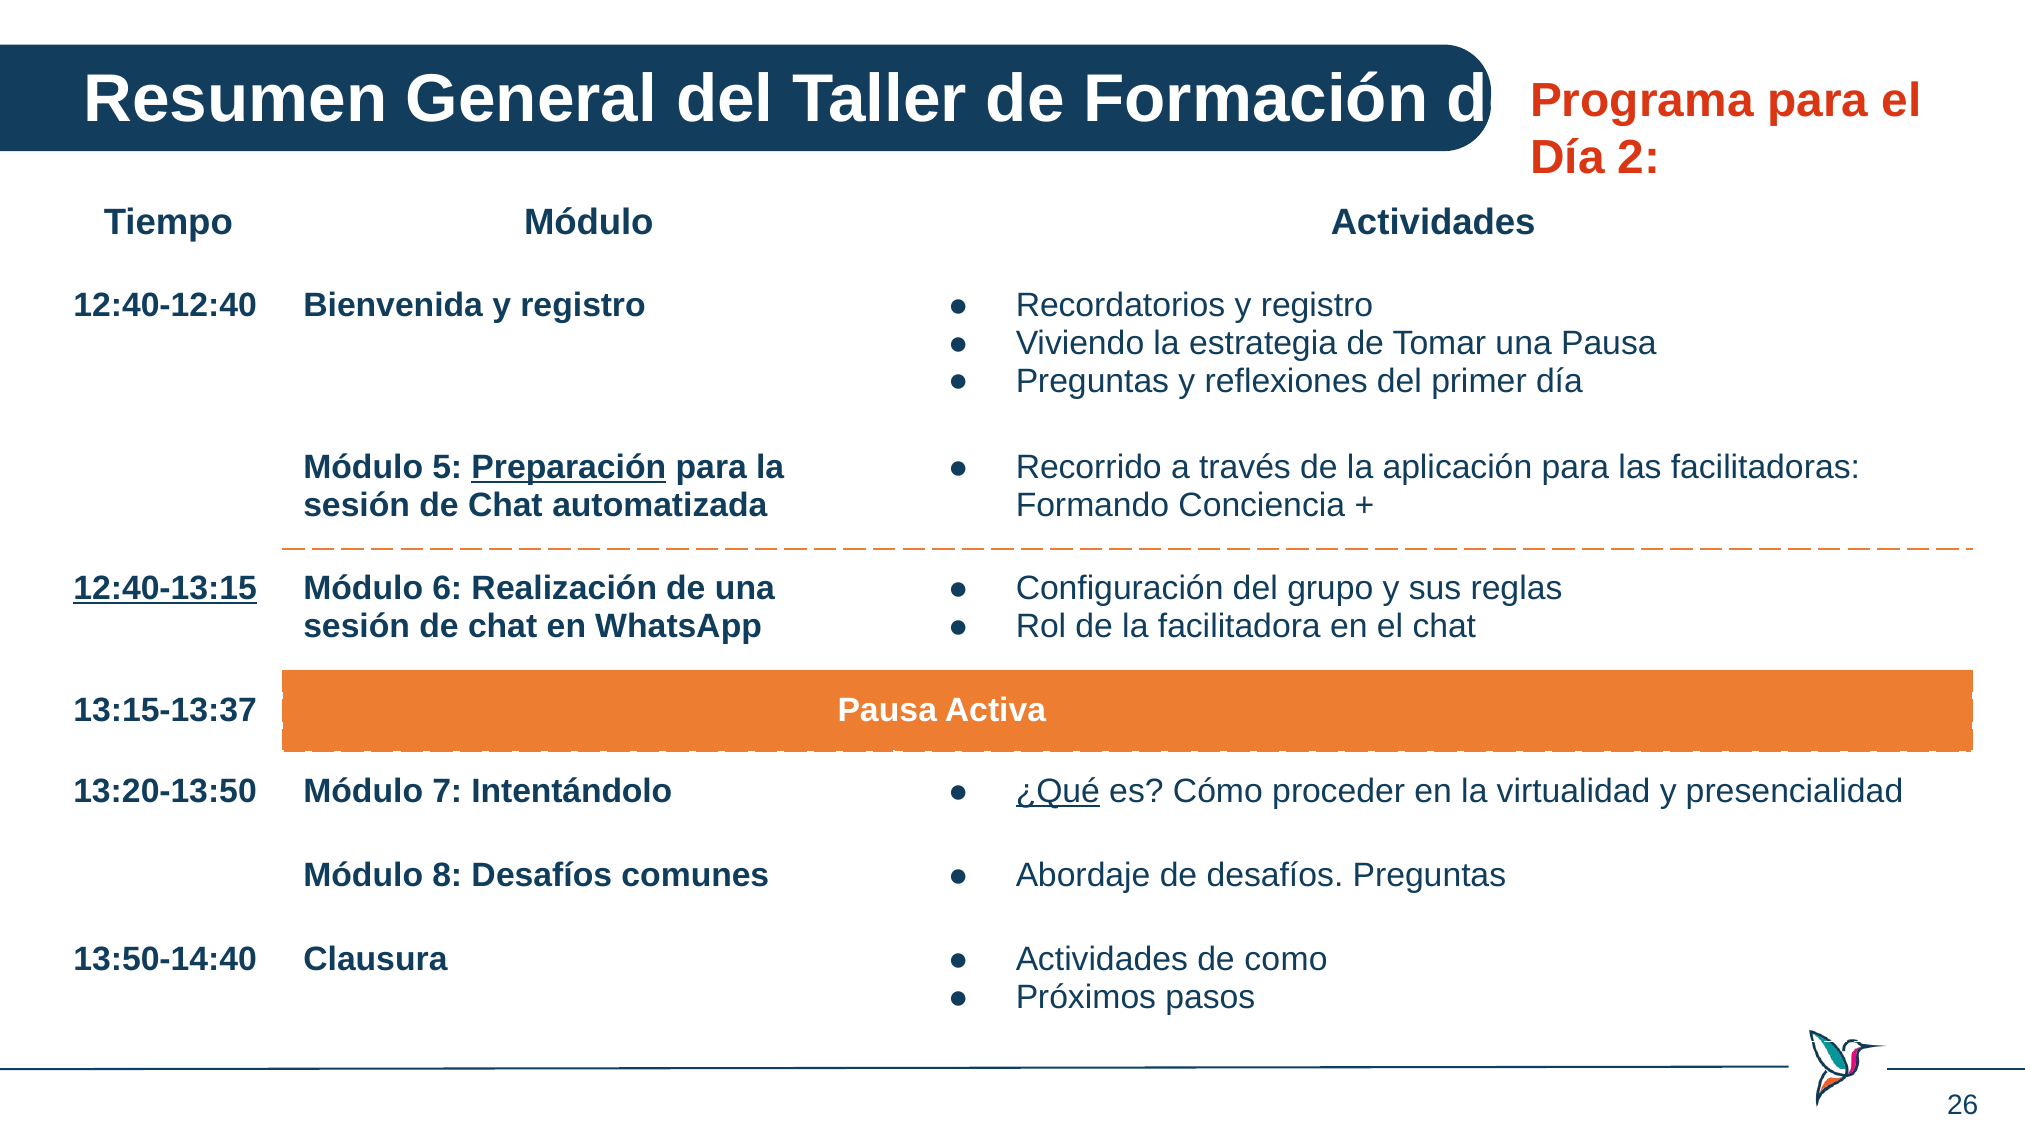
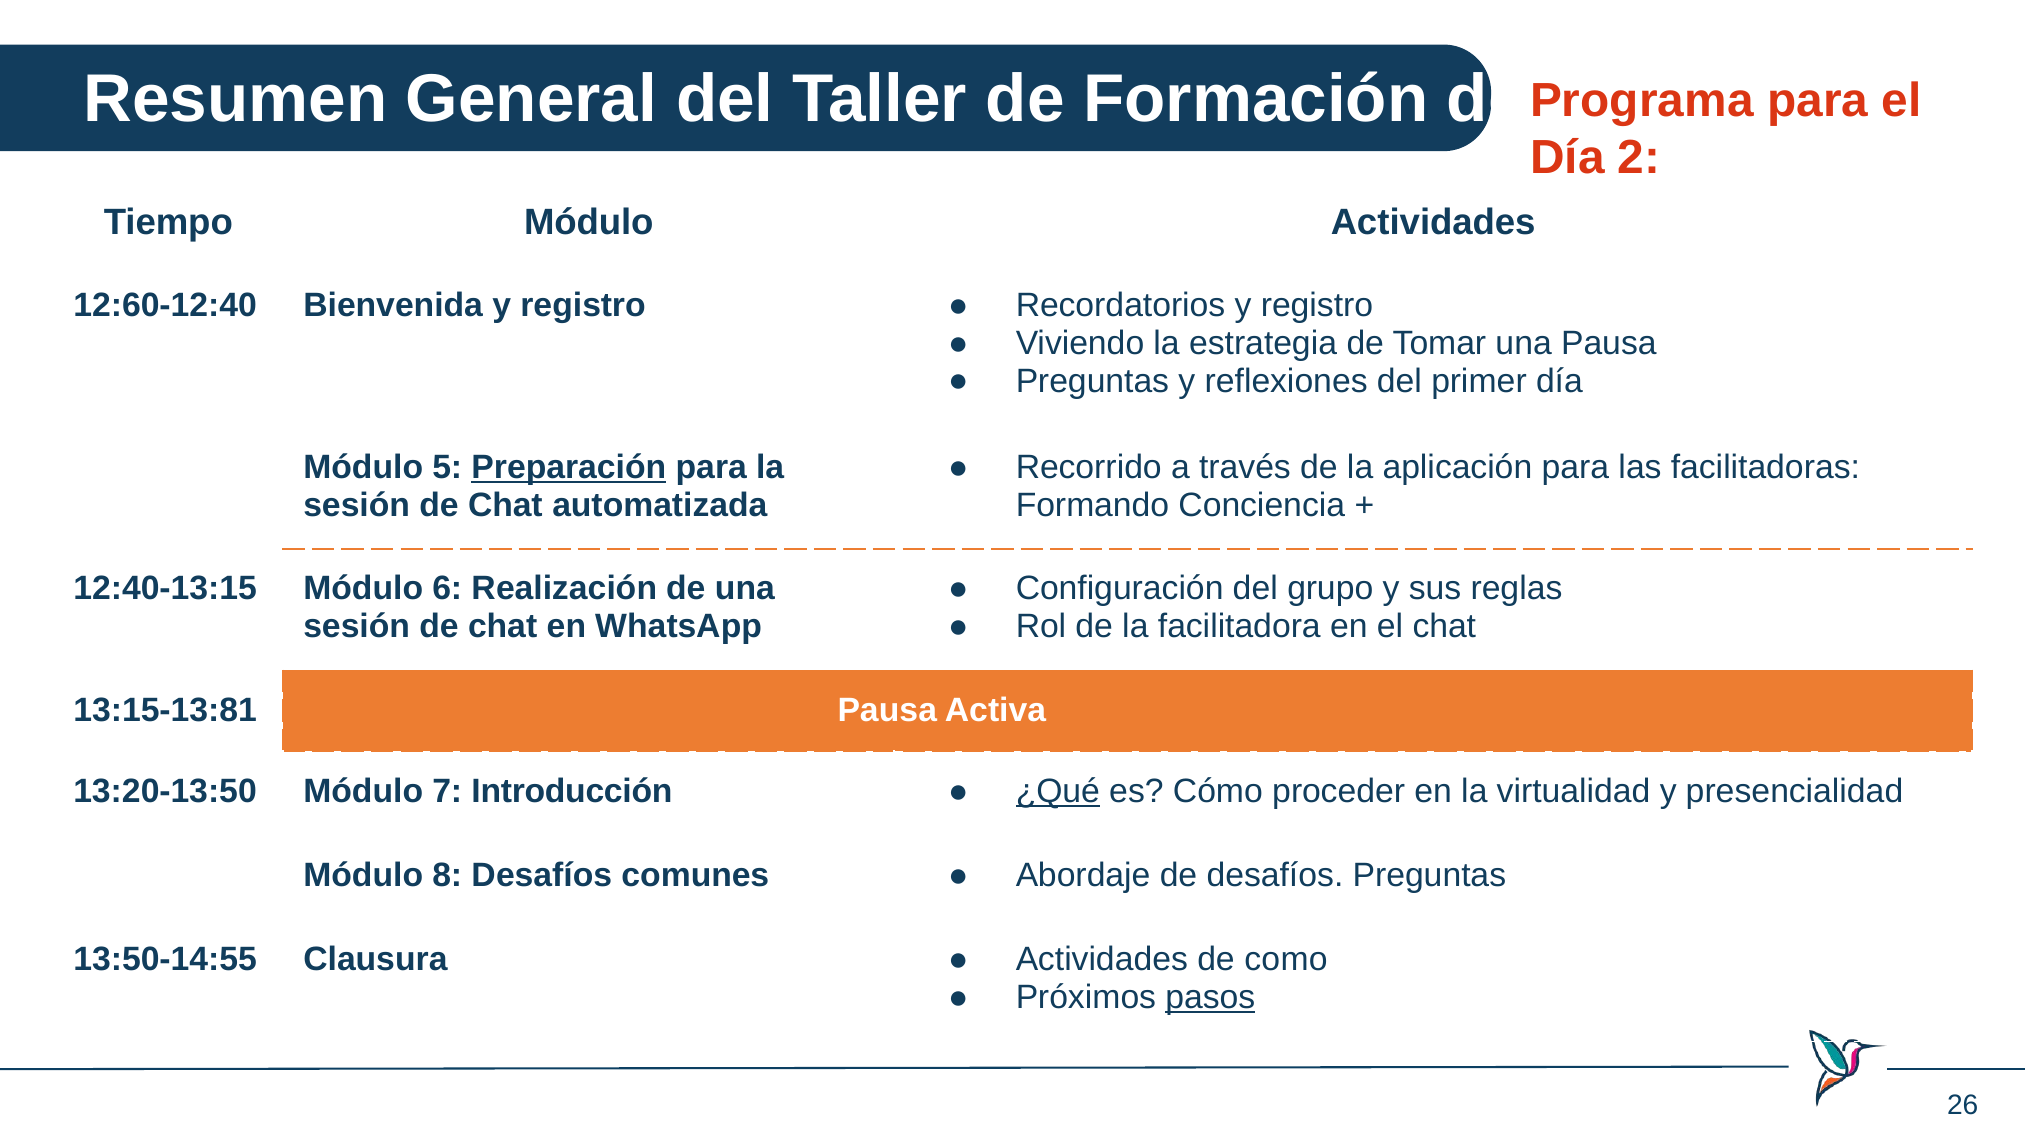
12:40-12:40: 12:40-12:40 -> 12:60-12:40
12:40-13:15 underline: present -> none
13:15-13:37: 13:15-13:37 -> 13:15-13:81
Intentándolo: Intentándolo -> Introducción
13:50-14:40: 13:50-14:40 -> 13:50-14:55
pasos underline: none -> present
